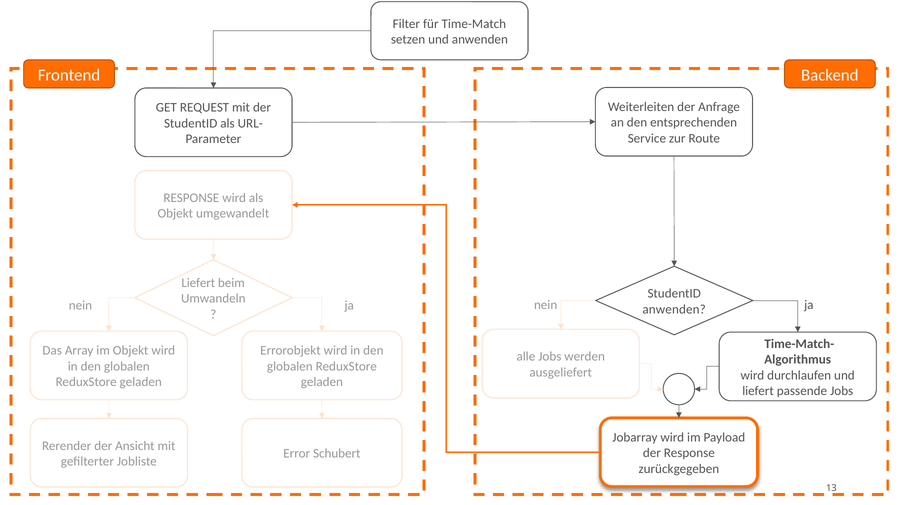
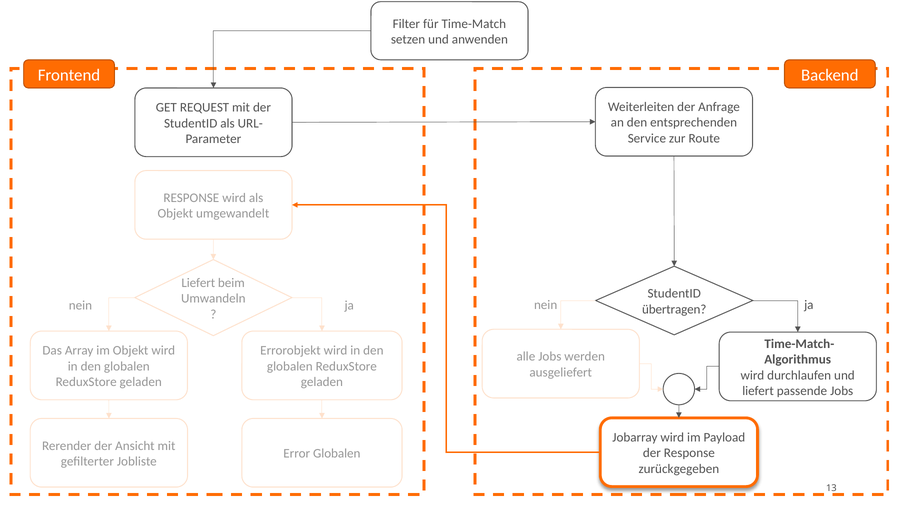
anwenden at (674, 310): anwenden -> übertragen
Error Schubert: Schubert -> Globalen
